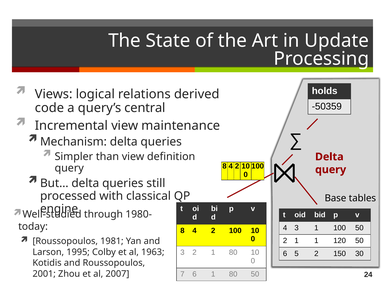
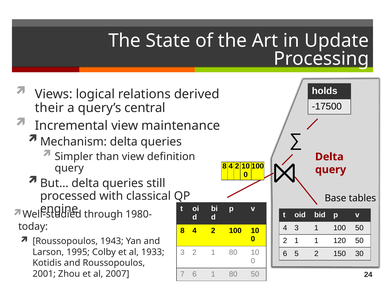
-50359: -50359 -> -17500
code: code -> their
1981: 1981 -> 1943
1963: 1963 -> 1933
